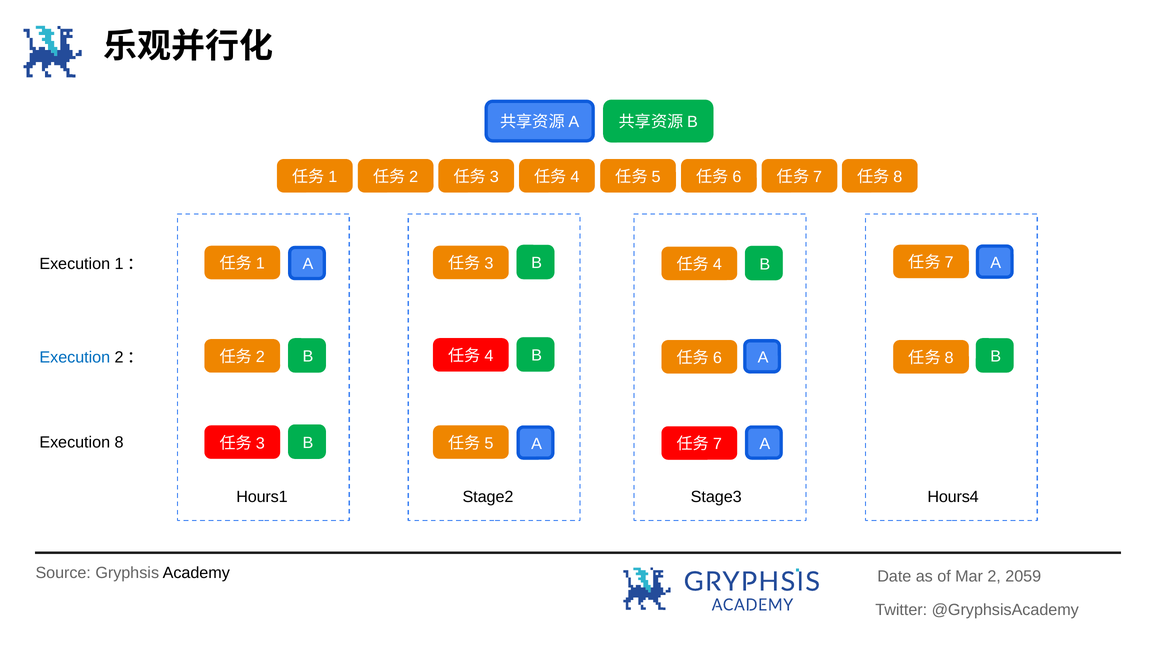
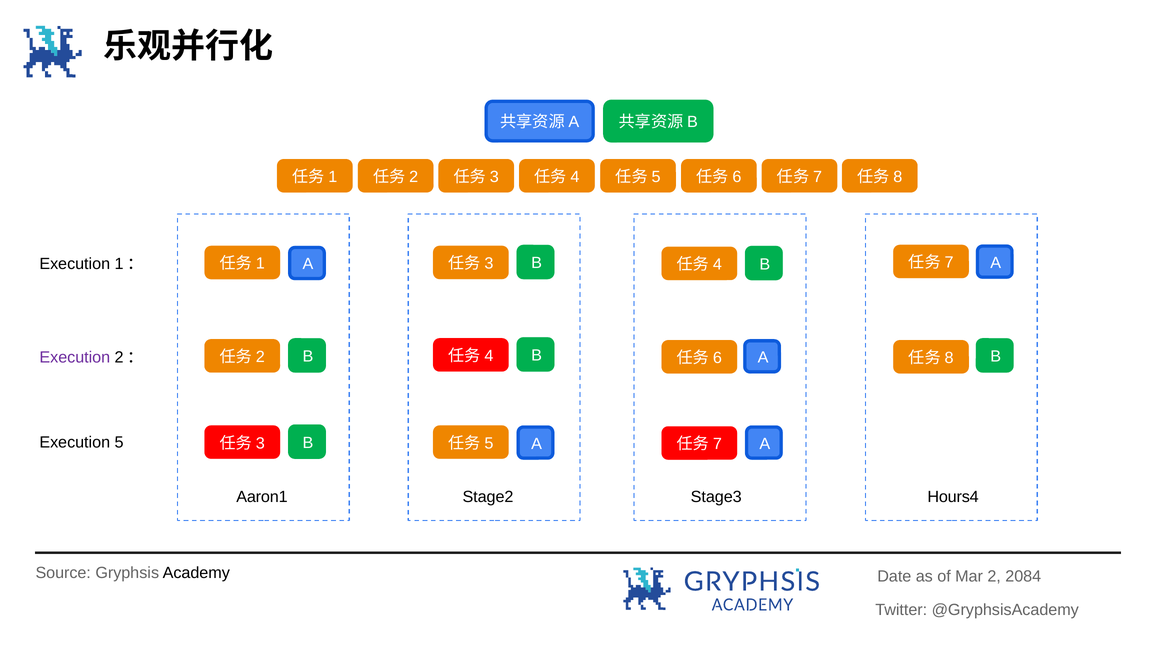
Execution at (75, 357) colour: blue -> purple
8: 8 -> 5
Hours1: Hours1 -> Aaron1
2059: 2059 -> 2084
